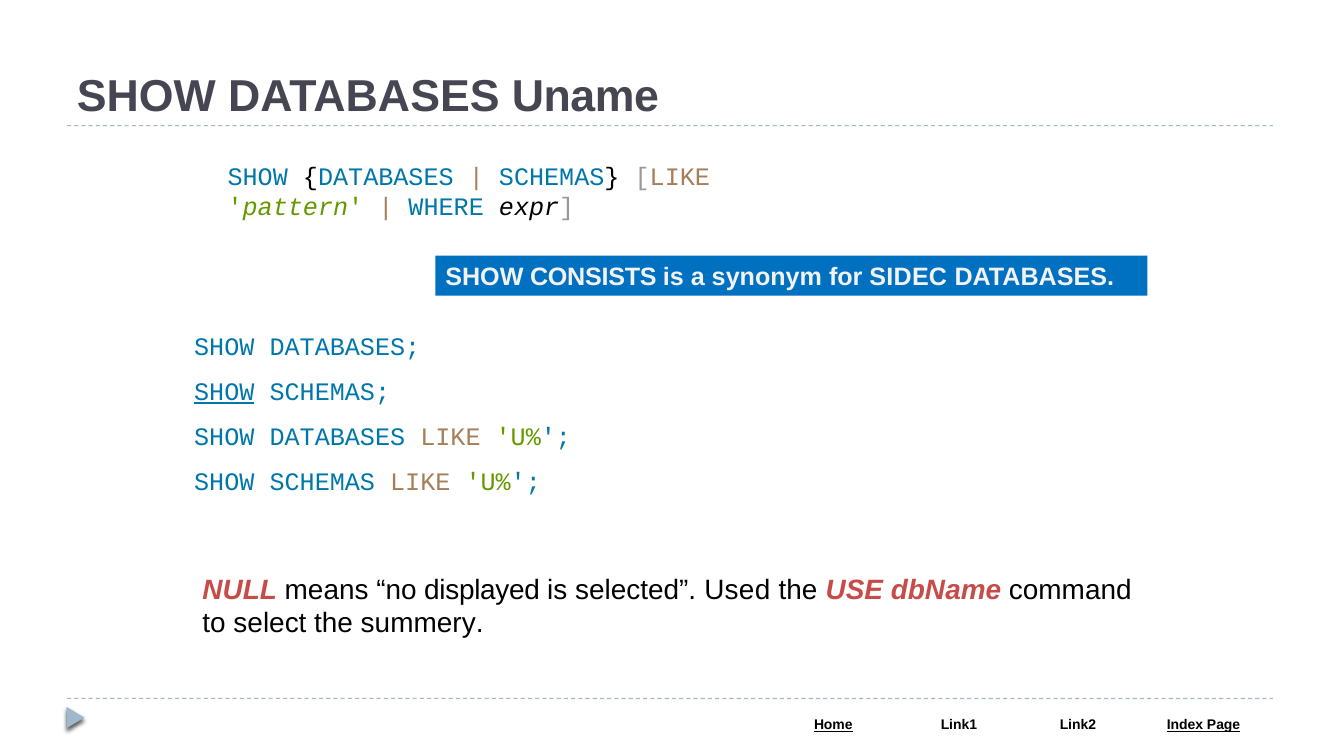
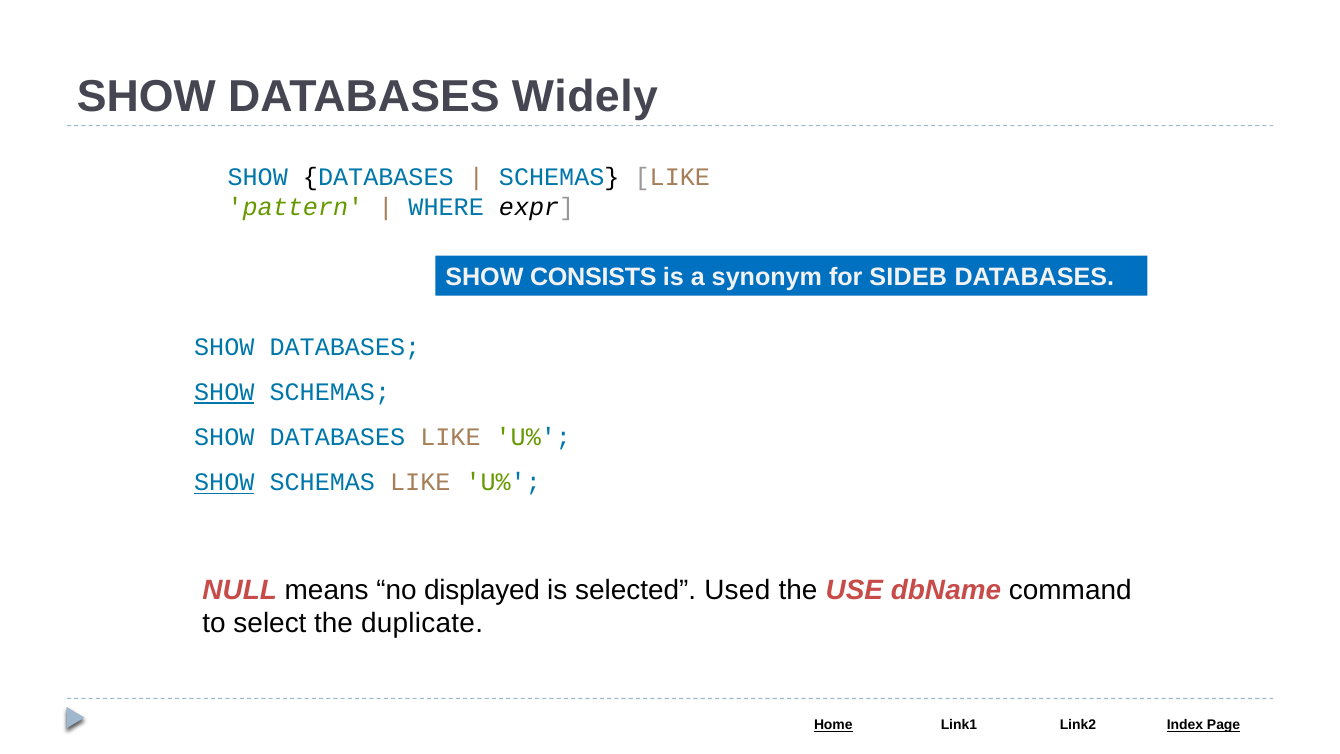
Uname: Uname -> Widely
SIDEC: SIDEC -> SIDEB
SHOW at (224, 482) underline: none -> present
summery: summery -> duplicate
